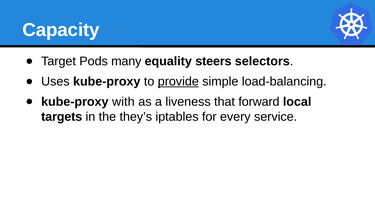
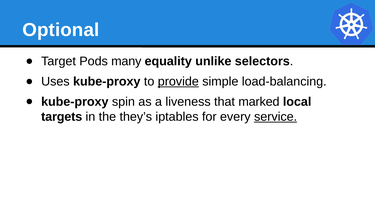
Capacity: Capacity -> Optional
steers: steers -> unlike
with: with -> spin
forward: forward -> marked
service underline: none -> present
